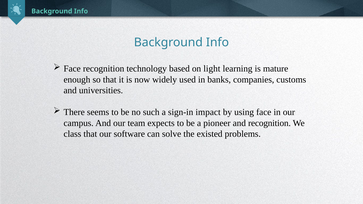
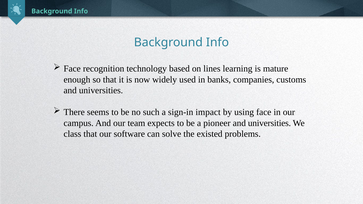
light: light -> lines
pioneer and recognition: recognition -> universities
